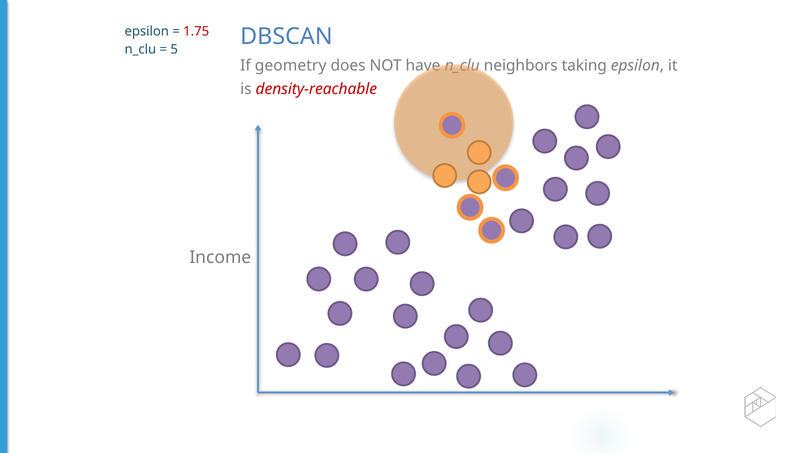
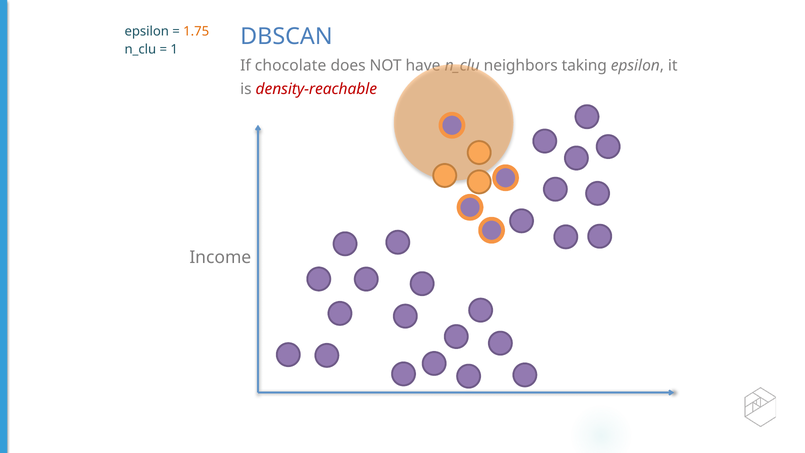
1.75 colour: red -> orange
5: 5 -> 1
geometry: geometry -> chocolate
